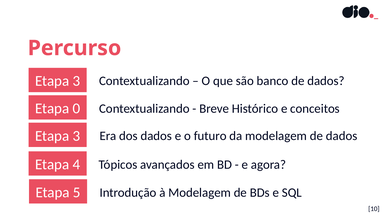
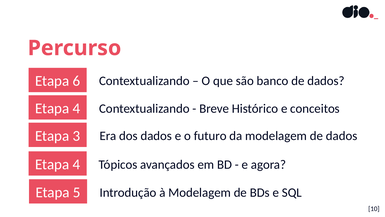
3 at (76, 81): 3 -> 6
0 at (76, 108): 0 -> 4
